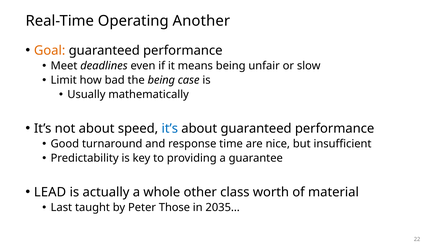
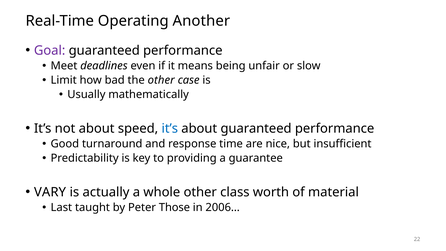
Goal colour: orange -> purple
the being: being -> other
LEAD: LEAD -> VARY
2035…: 2035… -> 2006…
